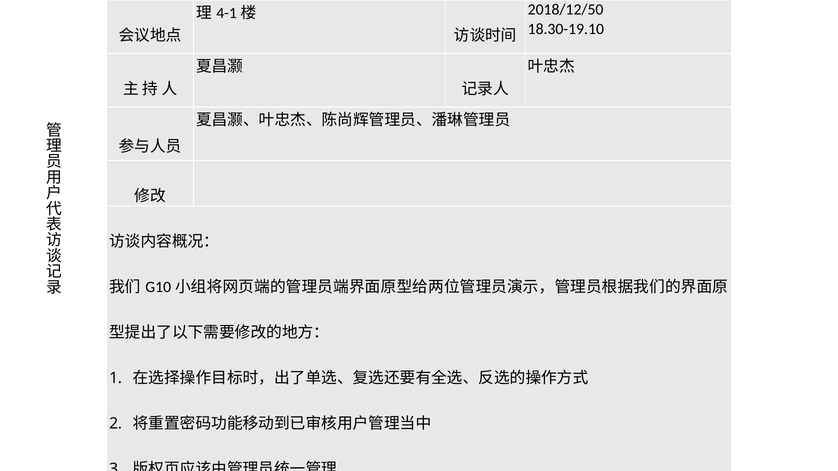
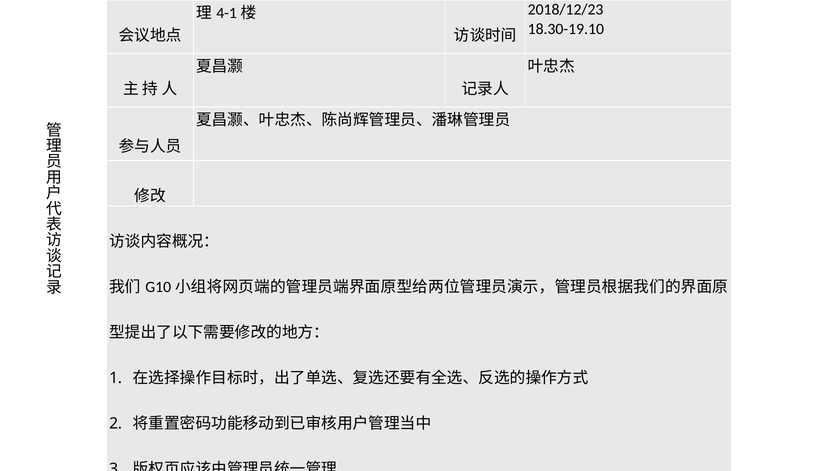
2018/12/50: 2018/12/50 -> 2018/12/23
